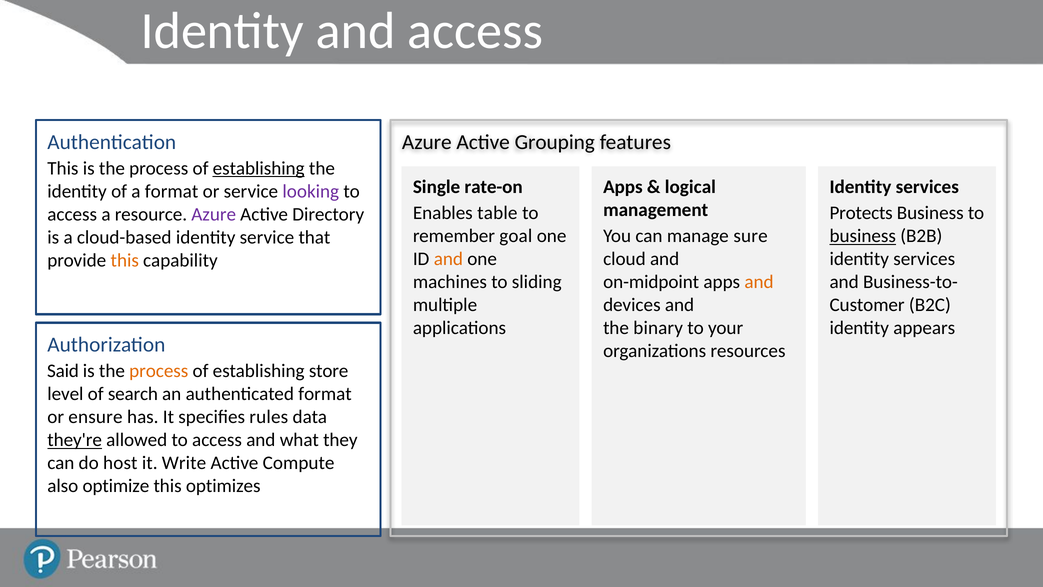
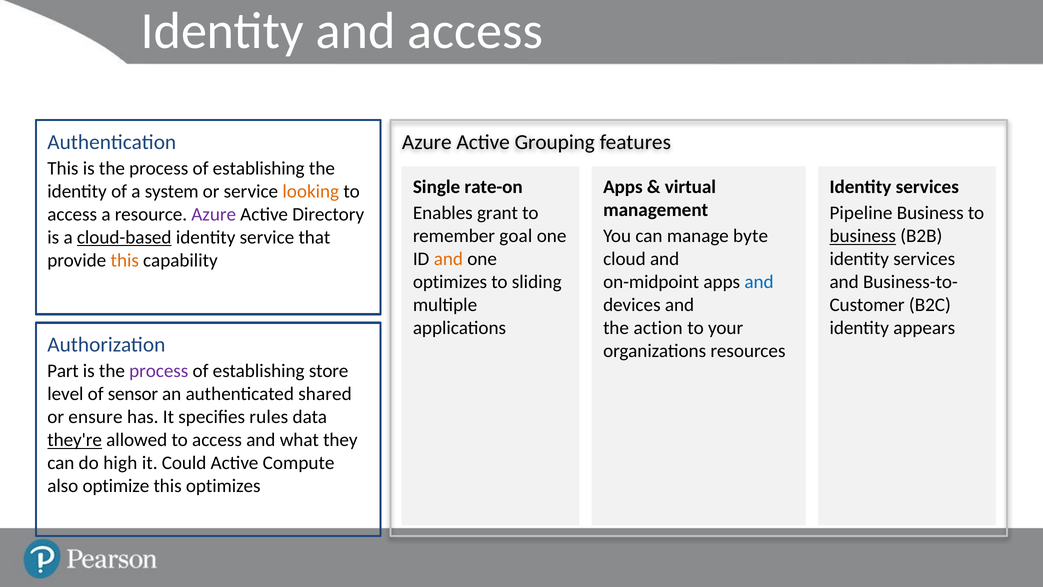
establishing at (259, 168) underline: present -> none
logical: logical -> virtual
a format: format -> system
looking colour: purple -> orange
table: table -> grant
Protects: Protects -> Pipeline
sure: sure -> byte
cloud-based underline: none -> present
machines at (450, 282): machines -> optimizes
and at (759, 282) colour: orange -> blue
binary: binary -> action
Said: Said -> Part
process at (159, 371) colour: orange -> purple
search: search -> sensor
authenticated format: format -> shared
host: host -> high
Write: Write -> Could
